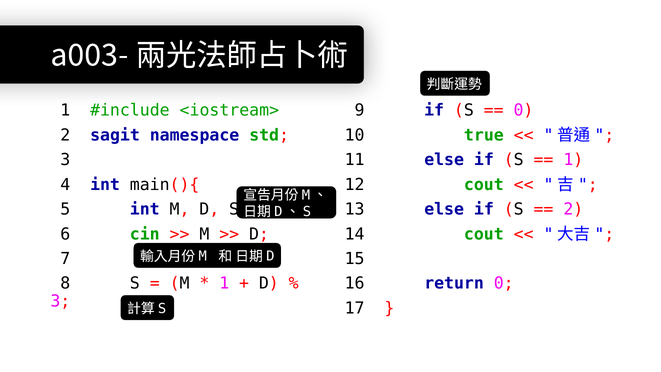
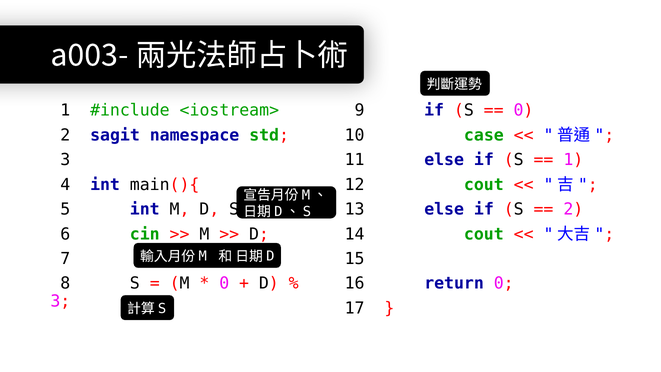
true: true -> case
1 at (224, 283): 1 -> 0
